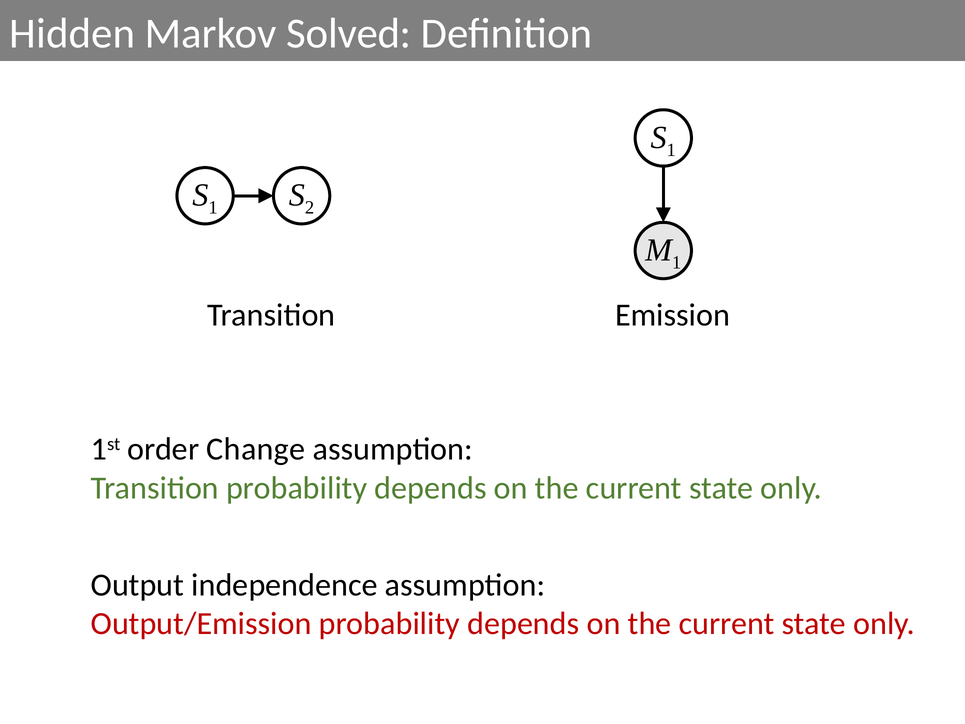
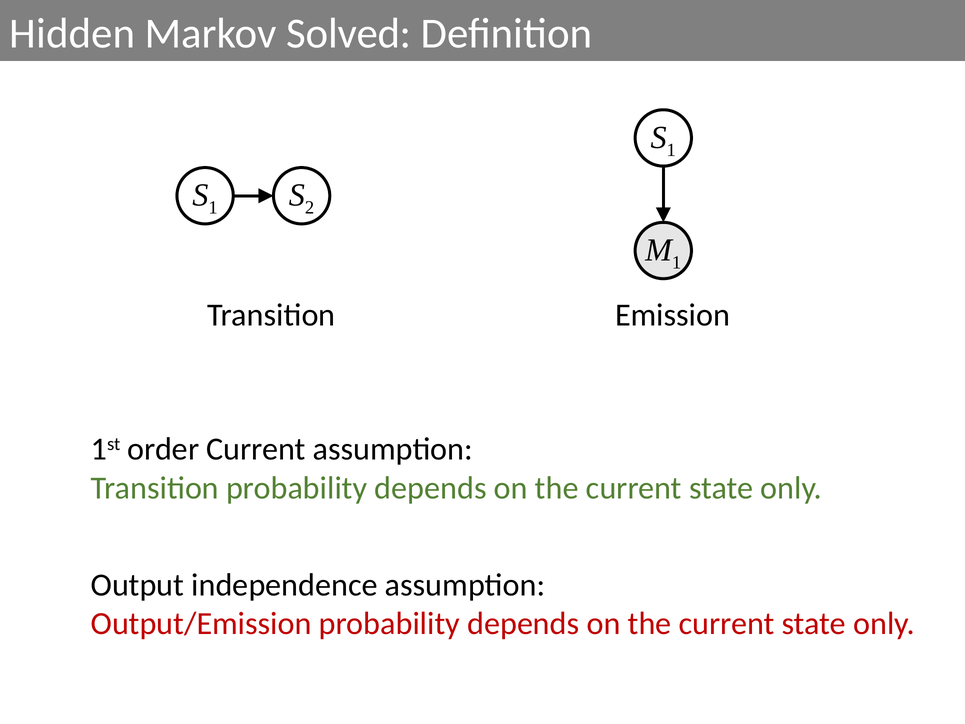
order Change: Change -> Current
